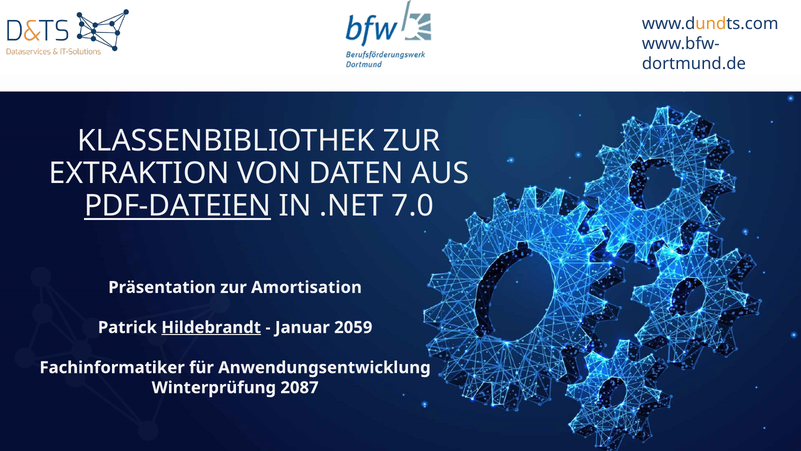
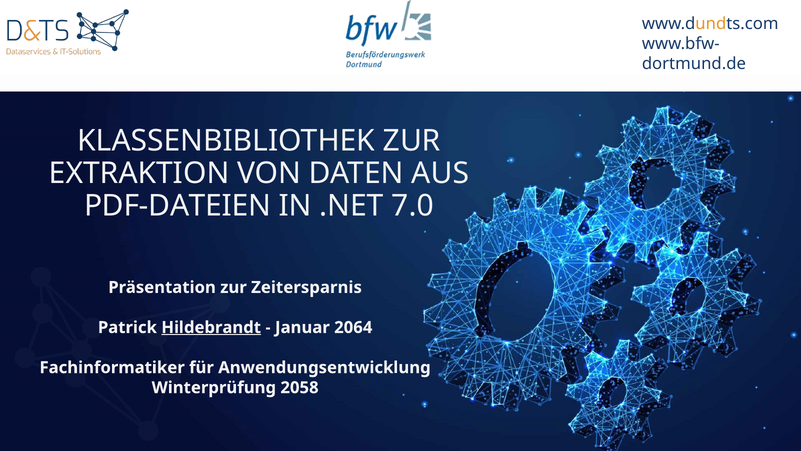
PDF-DATEIEN underline: present -> none
Amortisation: Amortisation -> Zeitersparnis
2059: 2059 -> 2064
2087: 2087 -> 2058
